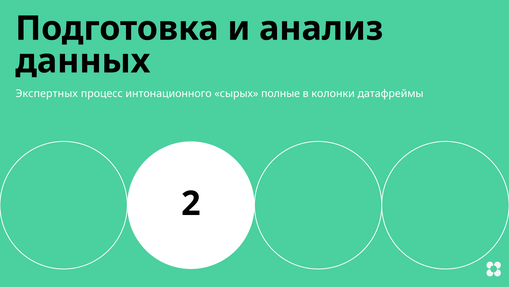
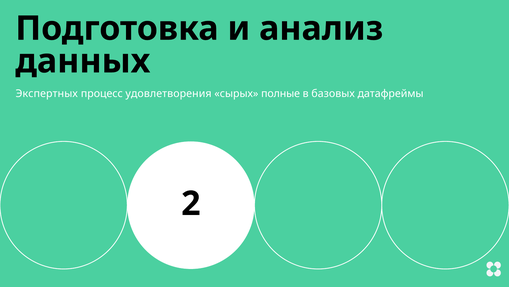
интонационного: интонационного -> удовлетворения
колонки: колонки -> базовых
